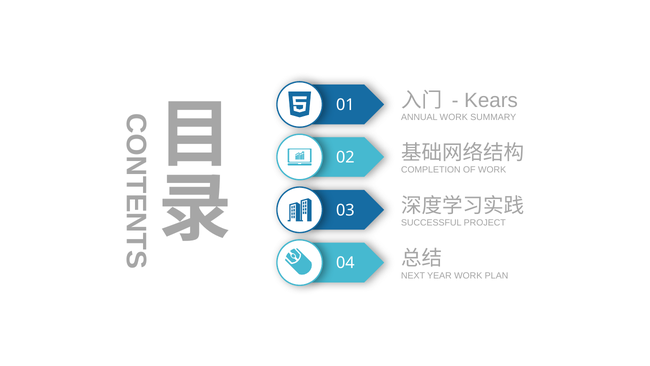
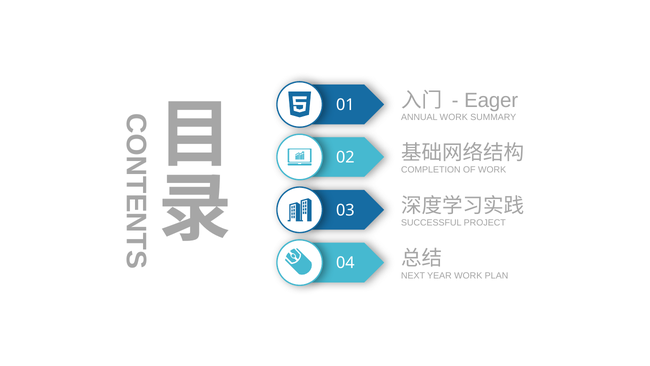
Kears: Kears -> Eager
